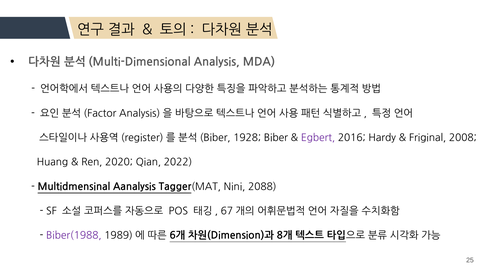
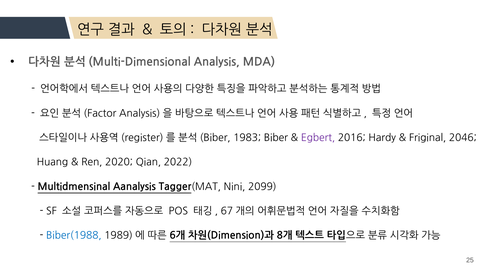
1928: 1928 -> 1983
2008: 2008 -> 2046
2088: 2088 -> 2099
Biber(1988 colour: purple -> blue
